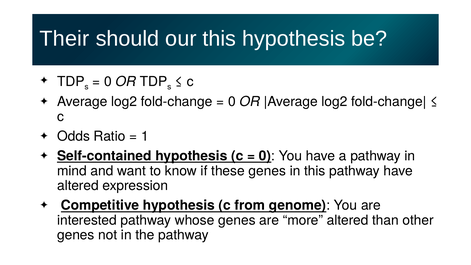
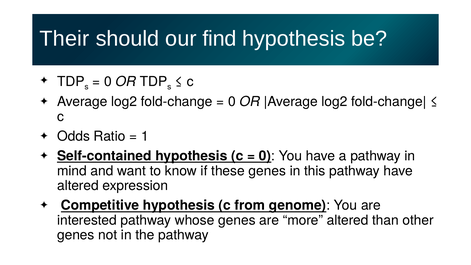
our this: this -> find
